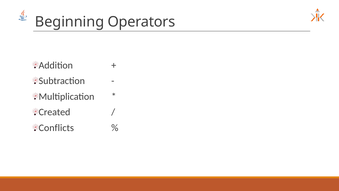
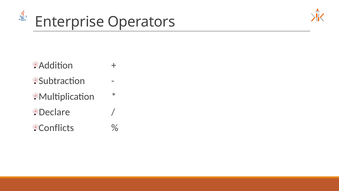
Beginning: Beginning -> Enterprise
Created: Created -> Declare
